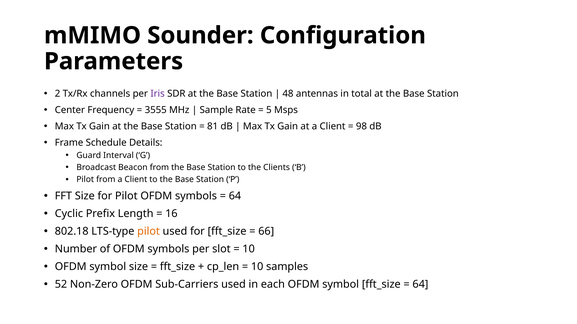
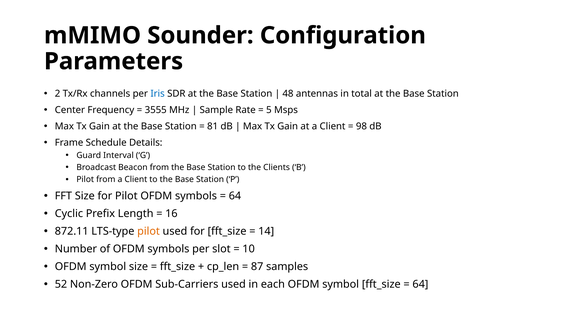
Iris colour: purple -> blue
802.18: 802.18 -> 872.11
66: 66 -> 14
10 at (257, 267): 10 -> 87
